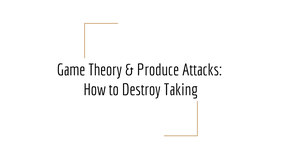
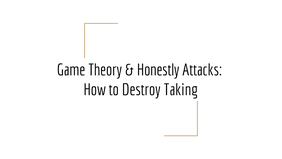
Produce: Produce -> Honestly
